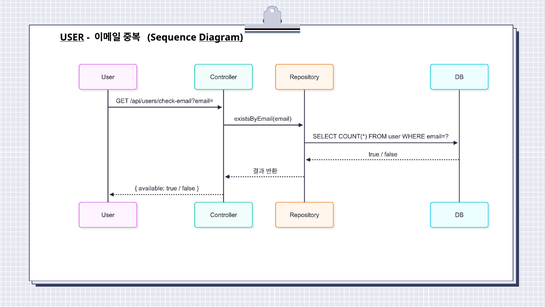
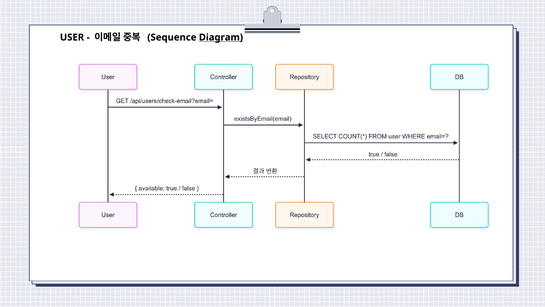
USER underline: present -> none
